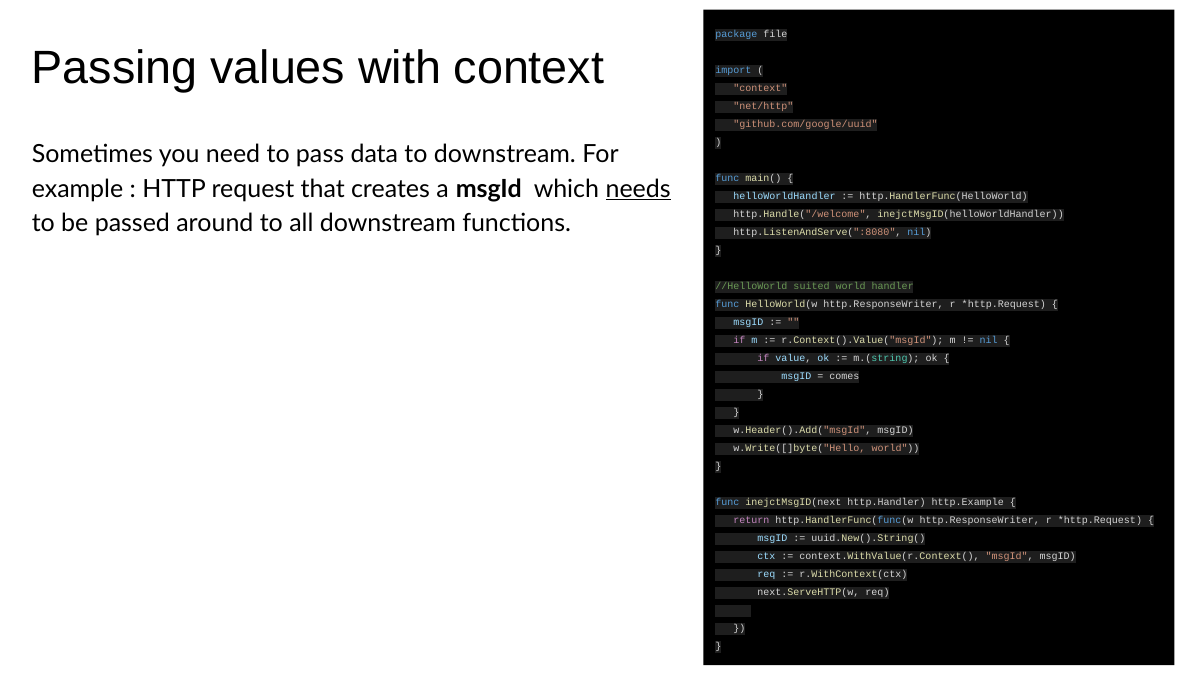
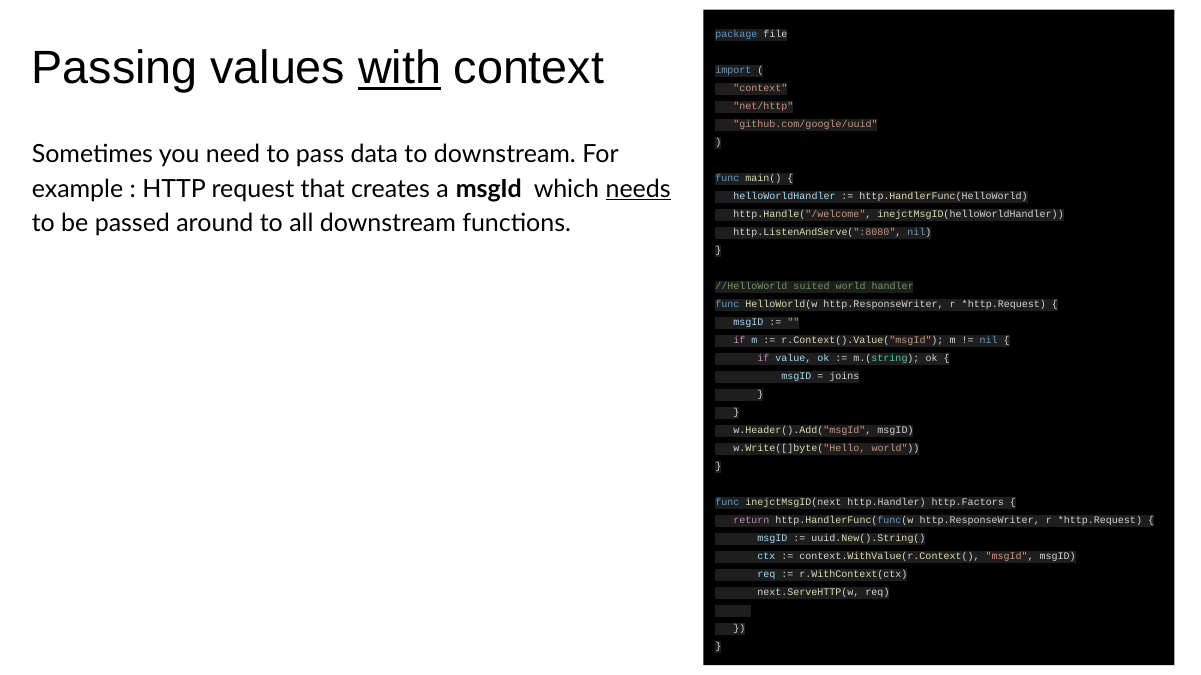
with underline: none -> present
comes: comes -> joins
http.Example: http.Example -> http.Factors
